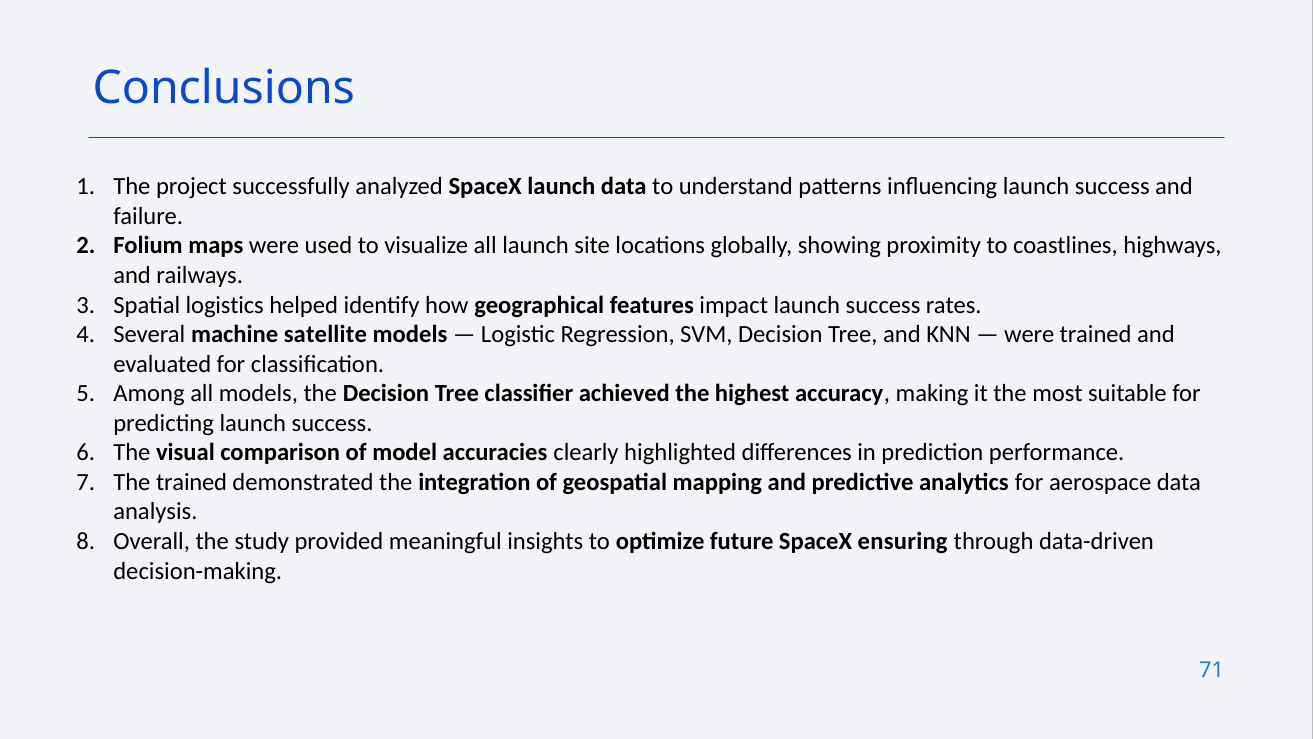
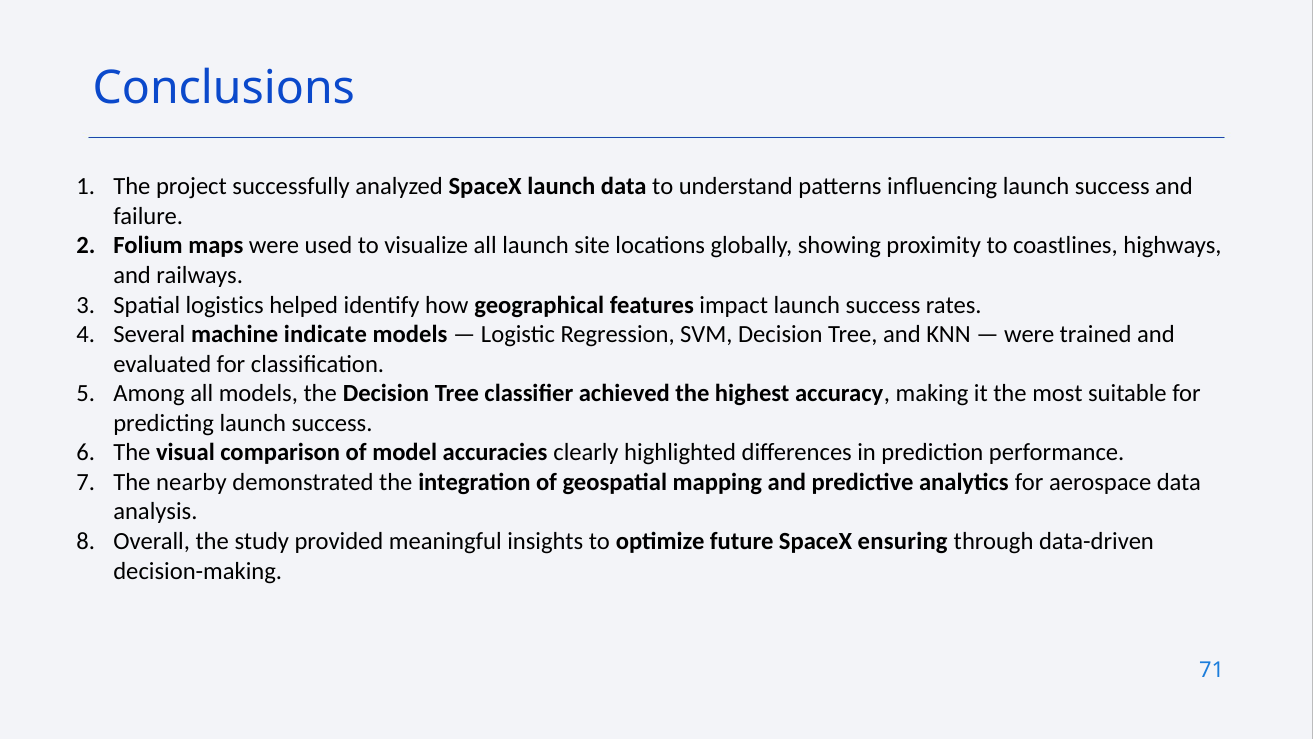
satellite: satellite -> indicate
The trained: trained -> nearby
